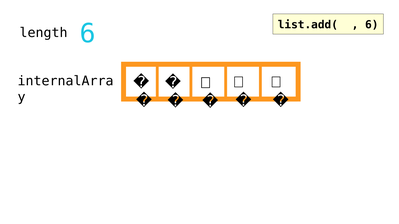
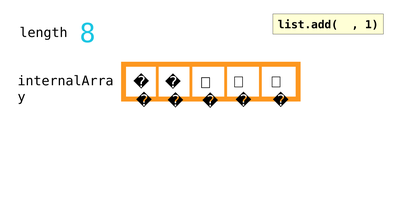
length 6: 6 -> 8
list.add(🌽 6: 6 -> 1
